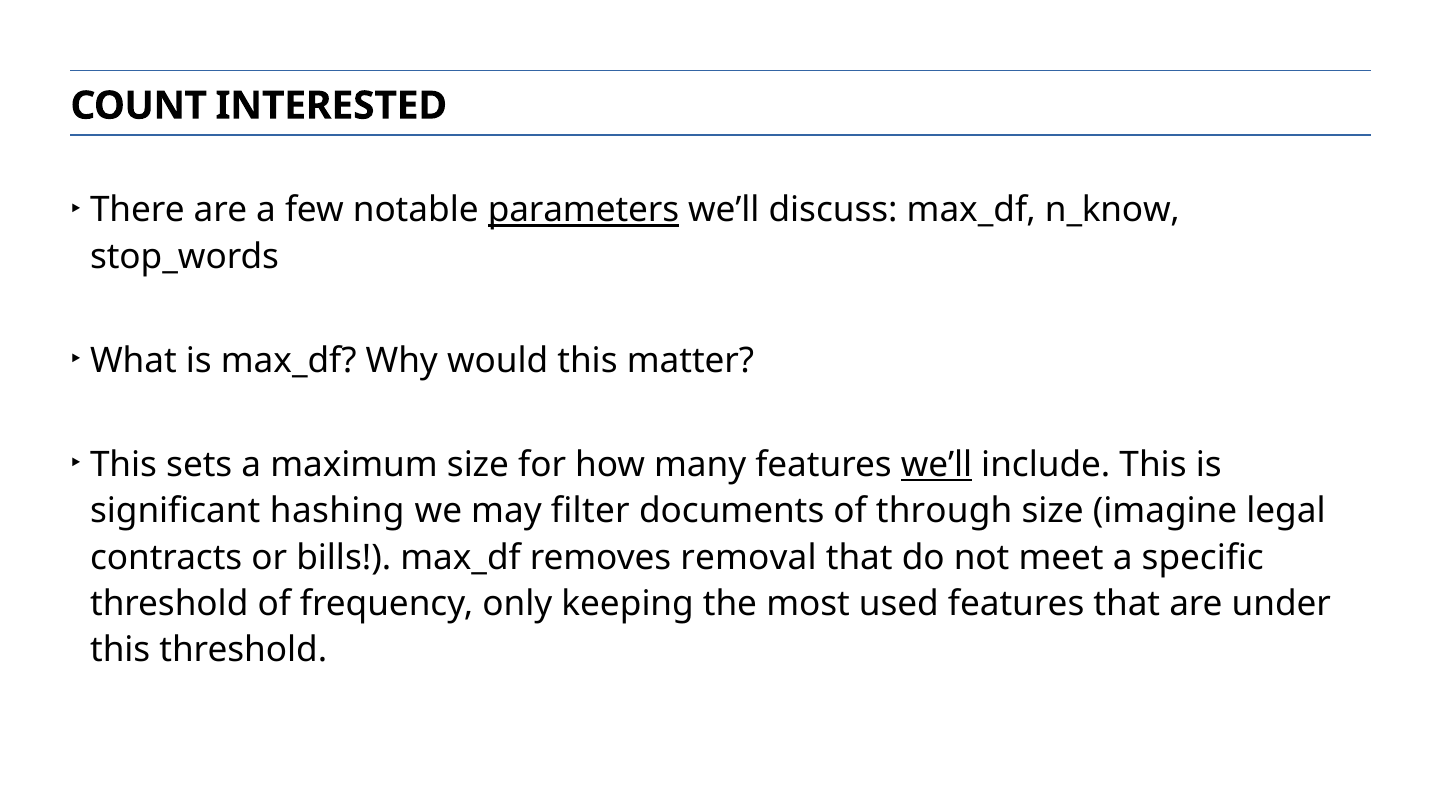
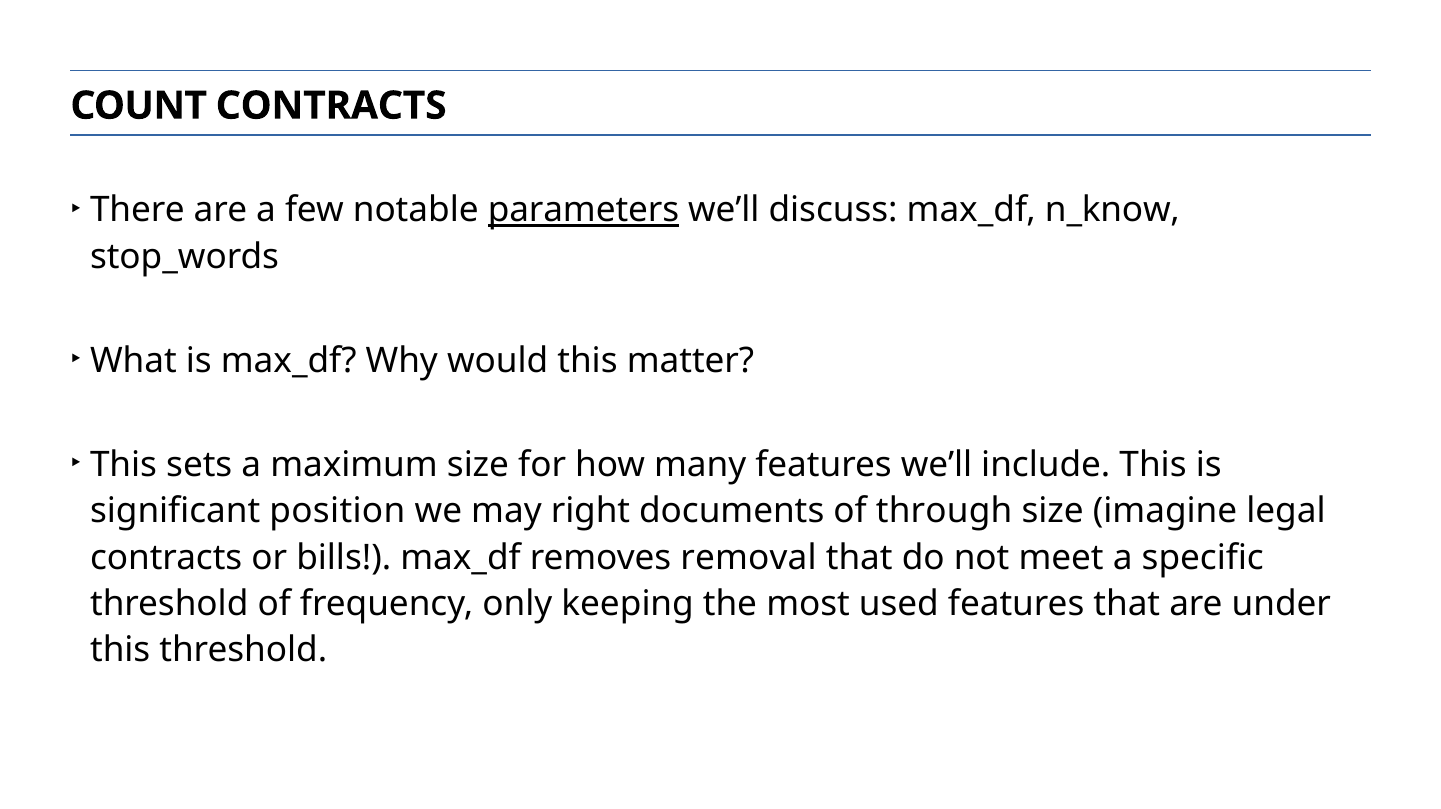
COUNT INTERESTED: INTERESTED -> CONTRACTS
we’ll at (936, 465) underline: present -> none
hashing: hashing -> position
filter: filter -> right
